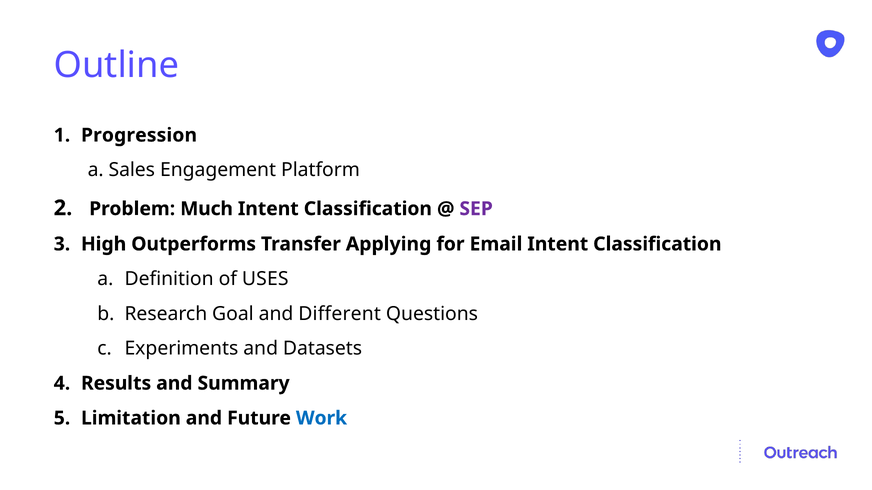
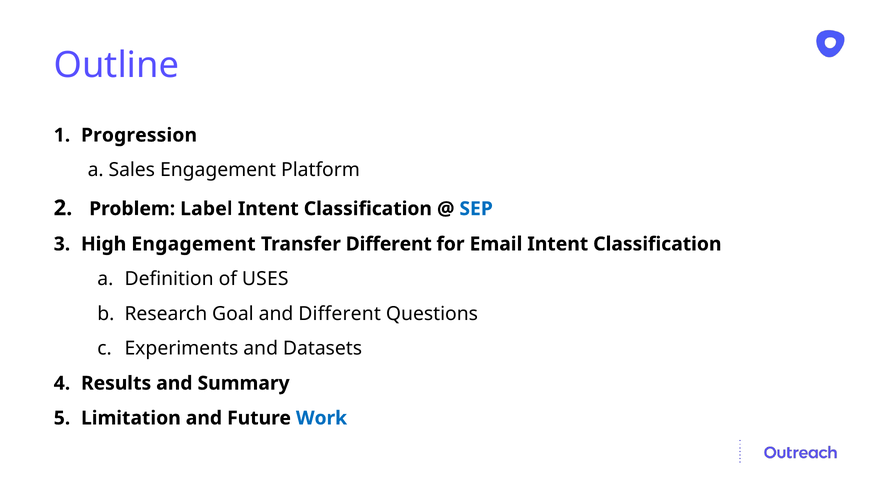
Much: Much -> Label
SEP colour: purple -> blue
High Outperforms: Outperforms -> Engagement
Transfer Applying: Applying -> Different
